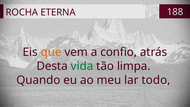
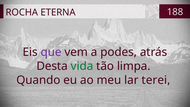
que colour: orange -> purple
confio: confio -> podes
todo: todo -> terei
